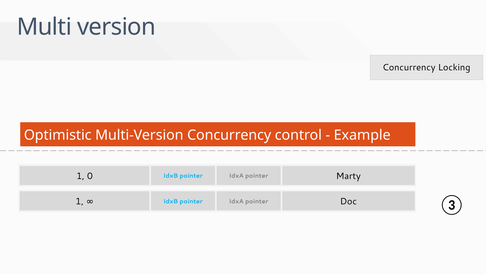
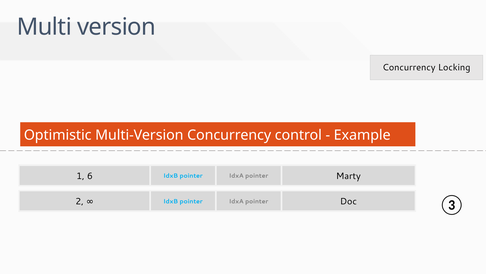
0: 0 -> 6
1 at (80, 201): 1 -> 2
